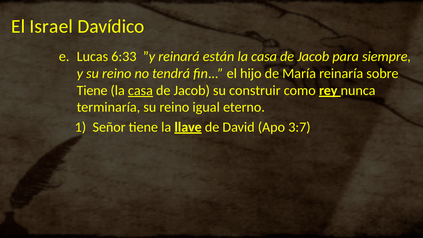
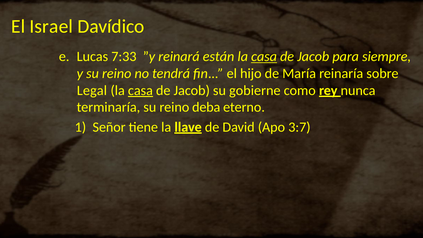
6:33: 6:33 -> 7:33
casa at (264, 57) underline: none -> present
Tiene at (92, 90): Tiene -> Legal
construir: construir -> gobierne
igual: igual -> deba
